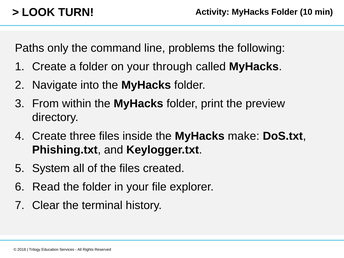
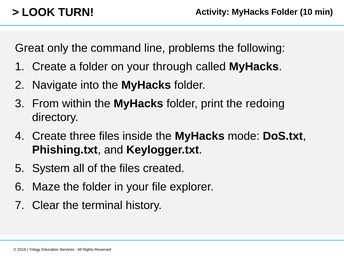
Paths: Paths -> Great
preview: preview -> redoing
make: make -> mode
Read: Read -> Maze
